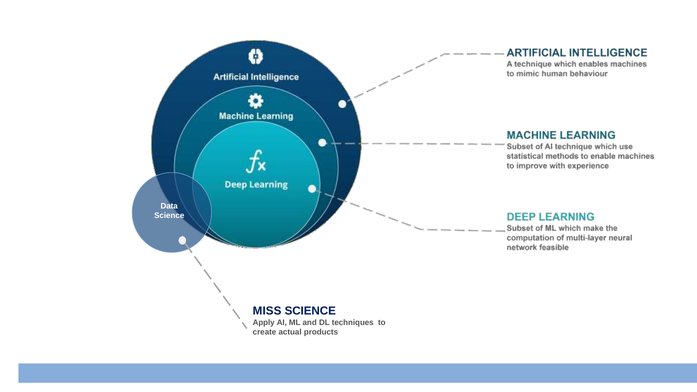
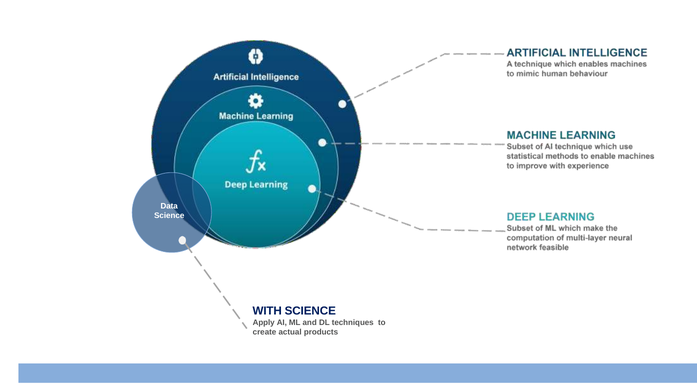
MISS: MISS -> WITH
